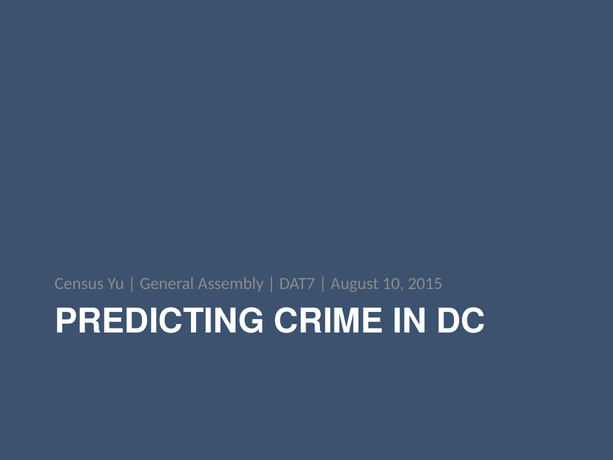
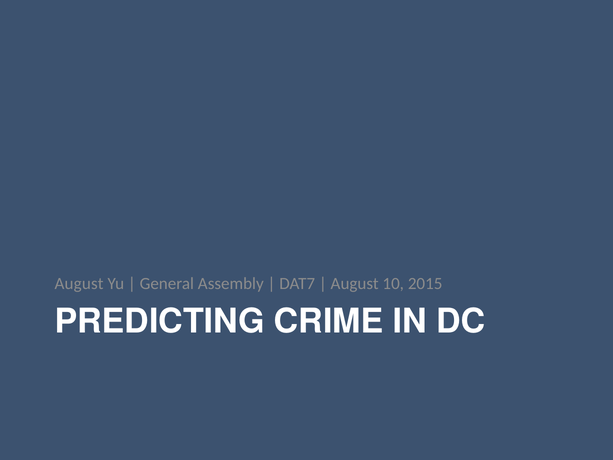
Census at (79, 283): Census -> August
